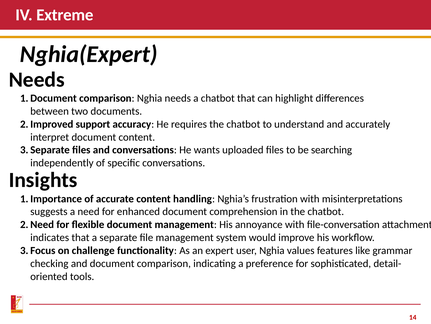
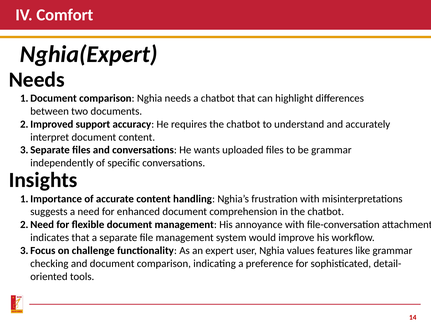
Extreme: Extreme -> Comfort
be searching: searching -> grammar
